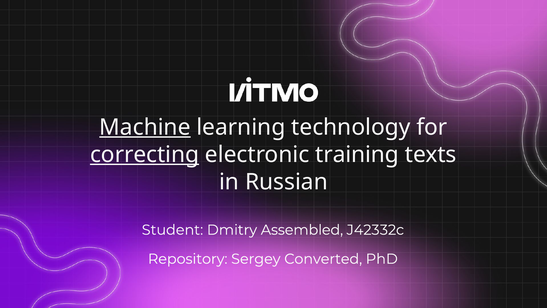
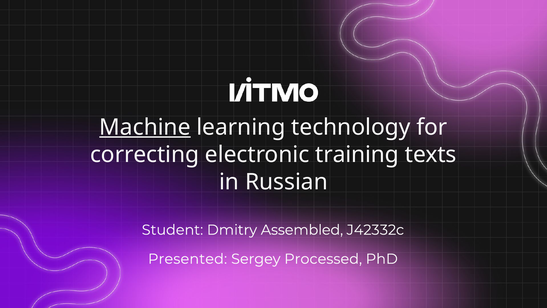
correcting underline: present -> none
Repository: Repository -> Presented
Converted: Converted -> Processed
